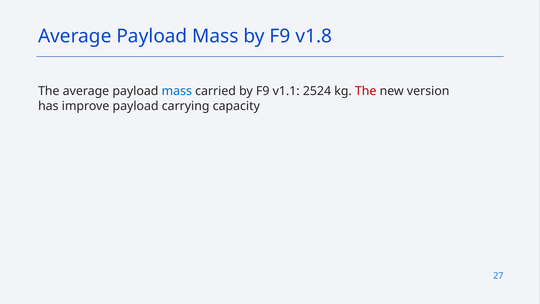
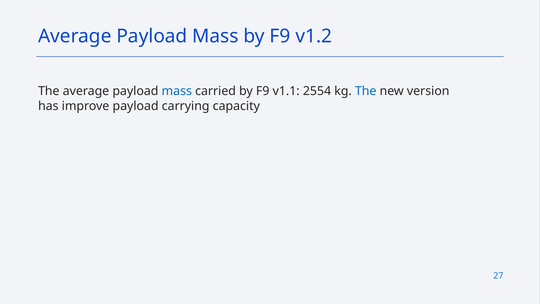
v1.8: v1.8 -> v1.2
2524: 2524 -> 2554
The at (366, 91) colour: red -> blue
